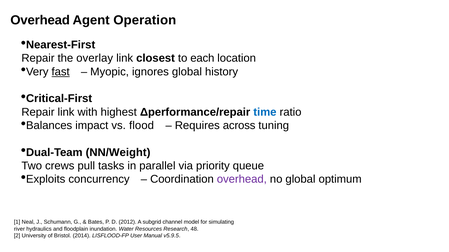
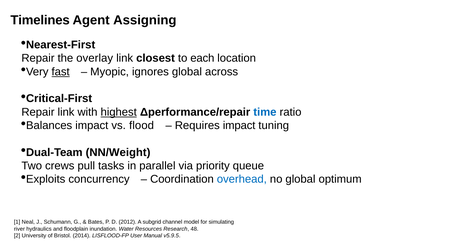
Overhead at (40, 20): Overhead -> Timelines
Operation: Operation -> Assigning
history: history -> across
highest underline: none -> present
Requires across: across -> impact
overhead at (242, 180) colour: purple -> blue
